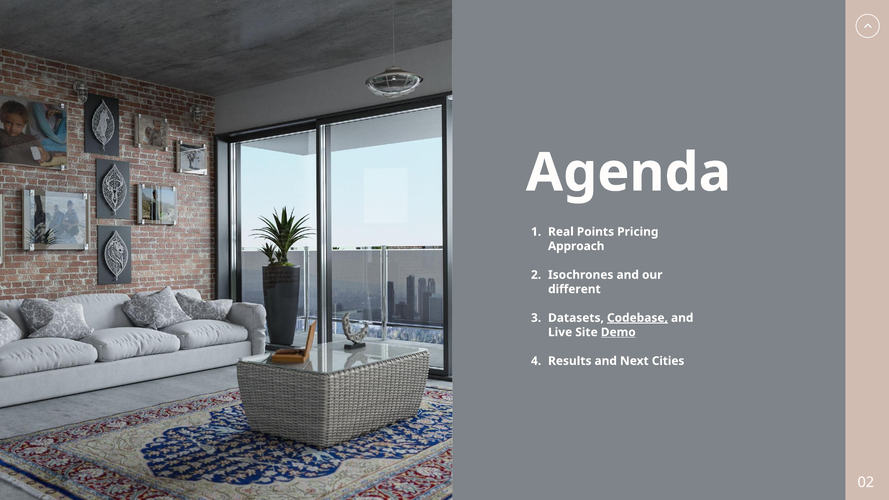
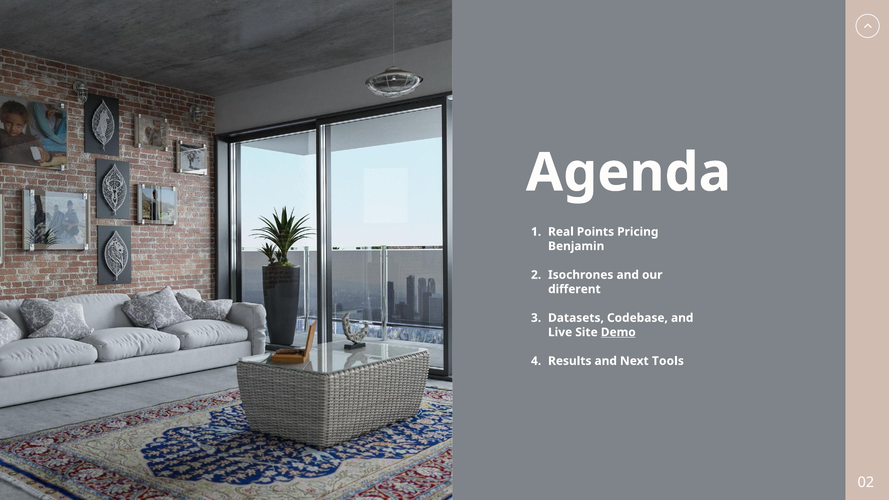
Approach: Approach -> Benjamin
Codebase underline: present -> none
Cities: Cities -> Tools
